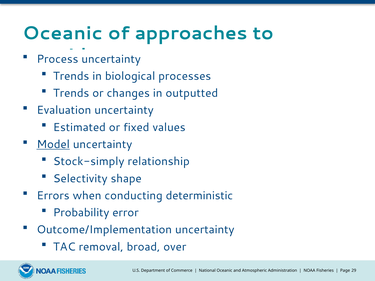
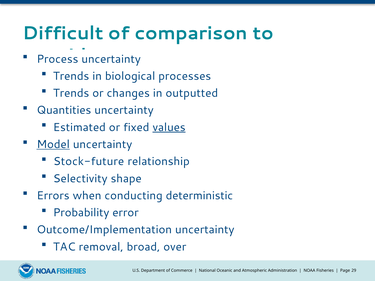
Oceanic at (63, 33): Oceanic -> Difficult
approaches: approaches -> comparison
Evaluation: Evaluation -> Quantities
values underline: none -> present
Stock-simply: Stock-simply -> Stock-future
